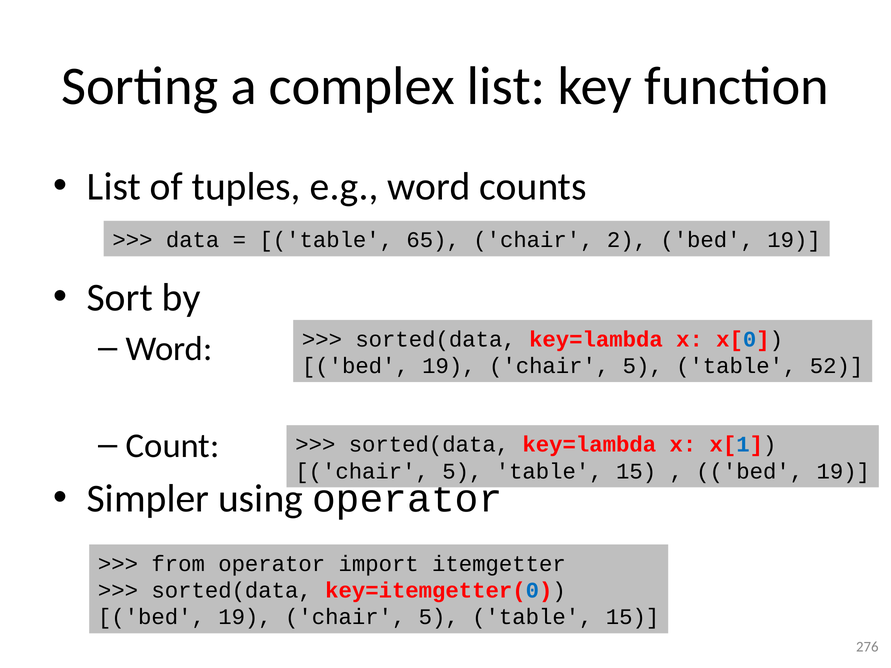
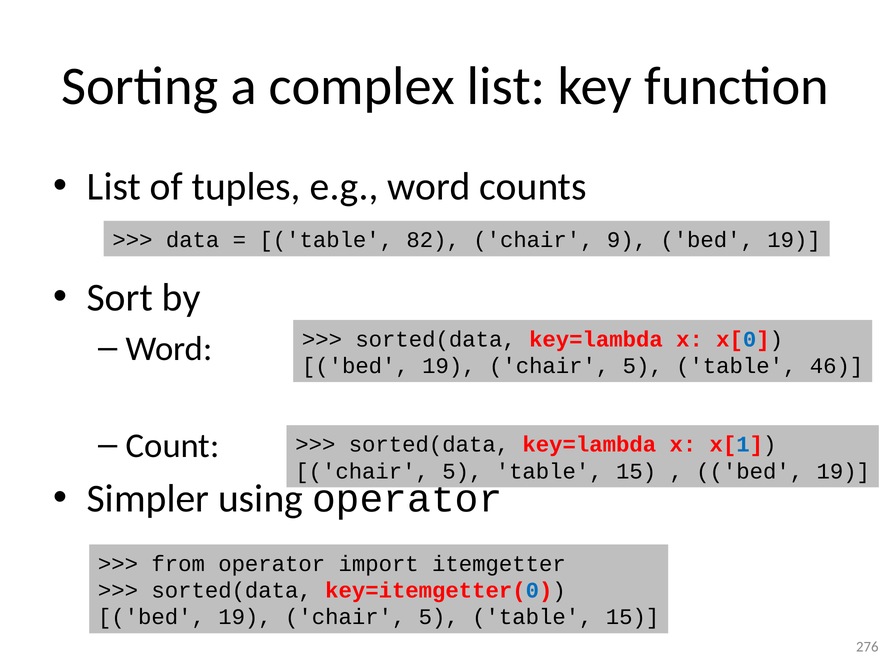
65: 65 -> 82
2: 2 -> 9
52: 52 -> 46
